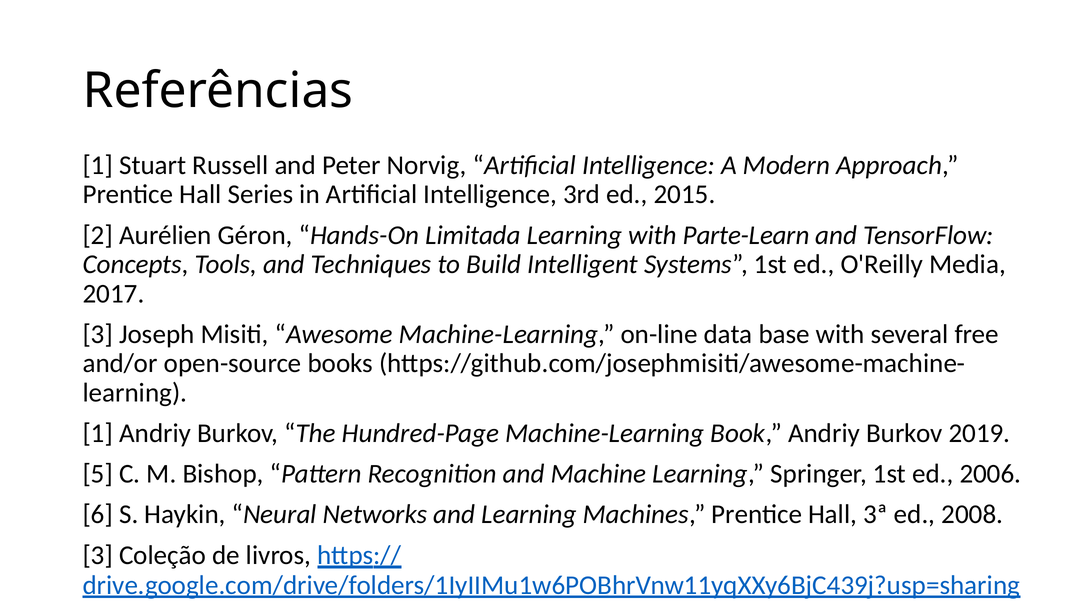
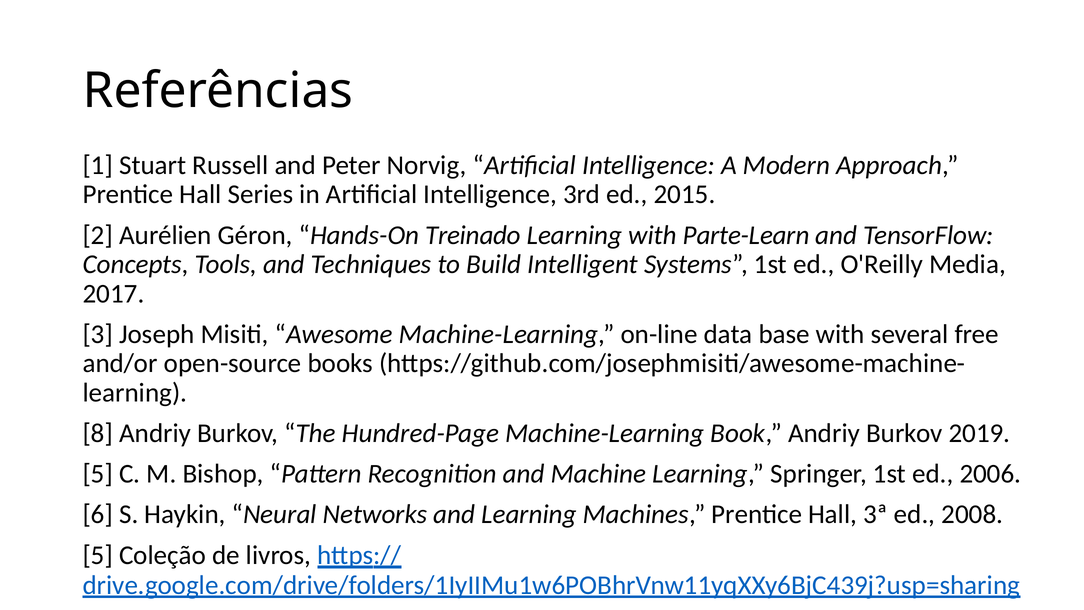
Limitada: Limitada -> Treinado
1 at (98, 433): 1 -> 8
3 at (98, 555): 3 -> 5
